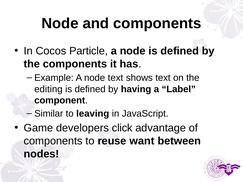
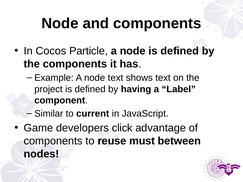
editing: editing -> project
leaving: leaving -> current
want: want -> must
